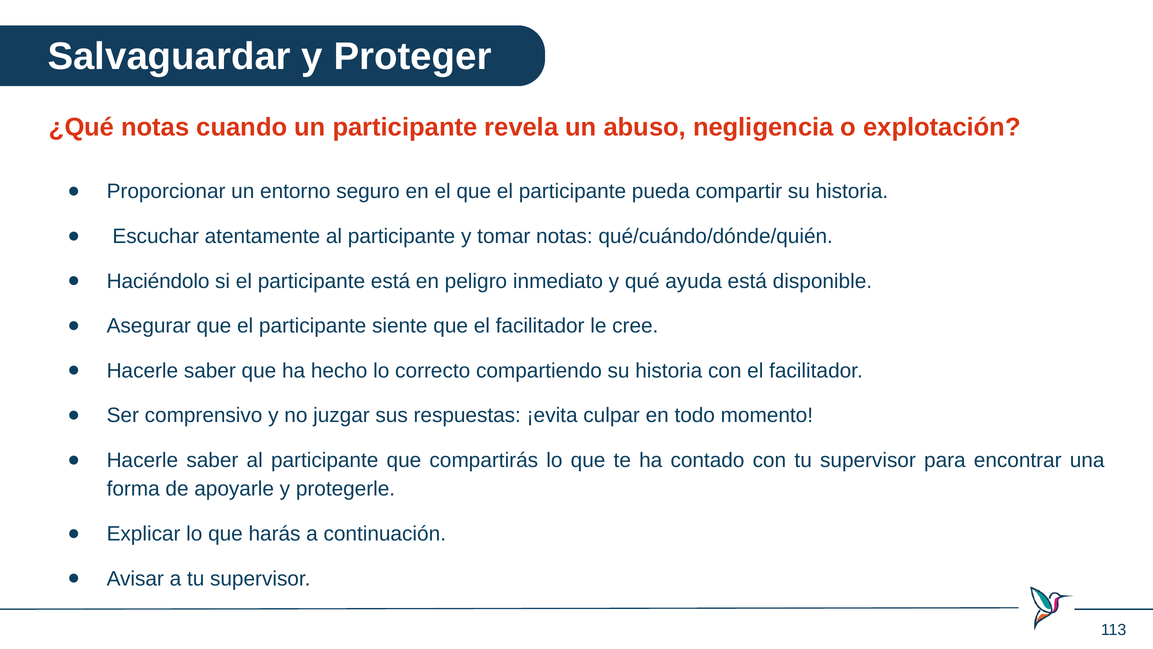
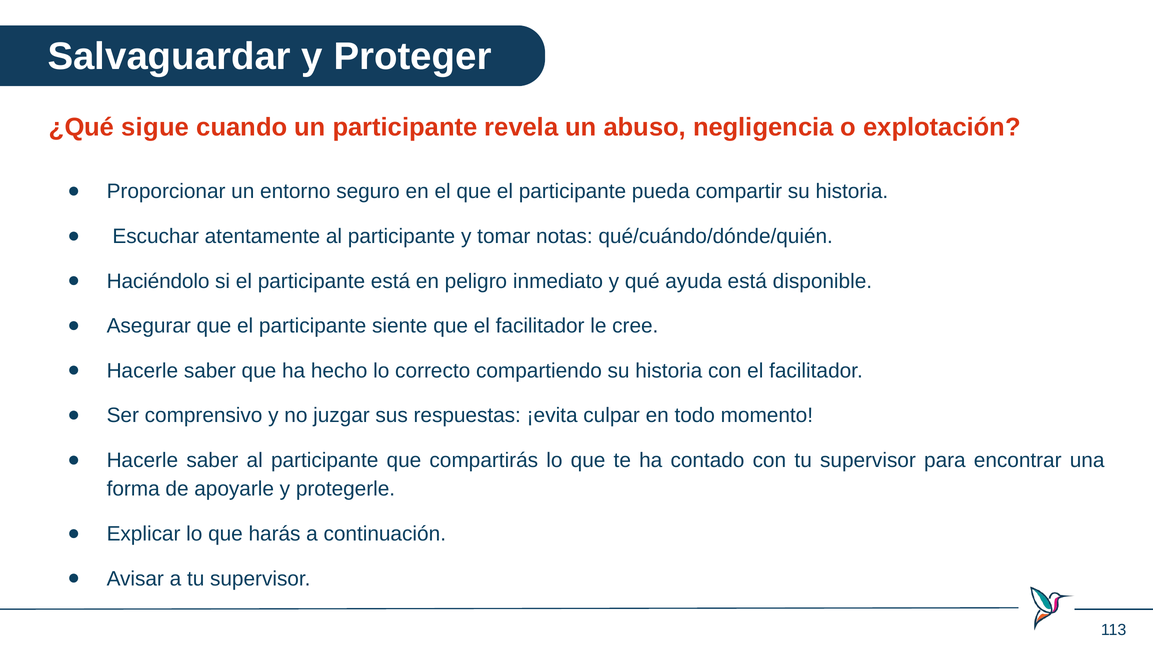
¿Qué notas: notas -> sigue
